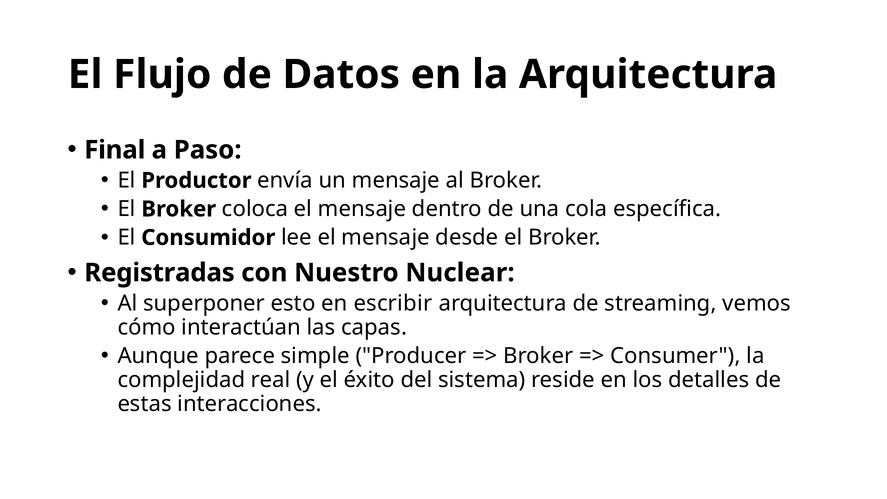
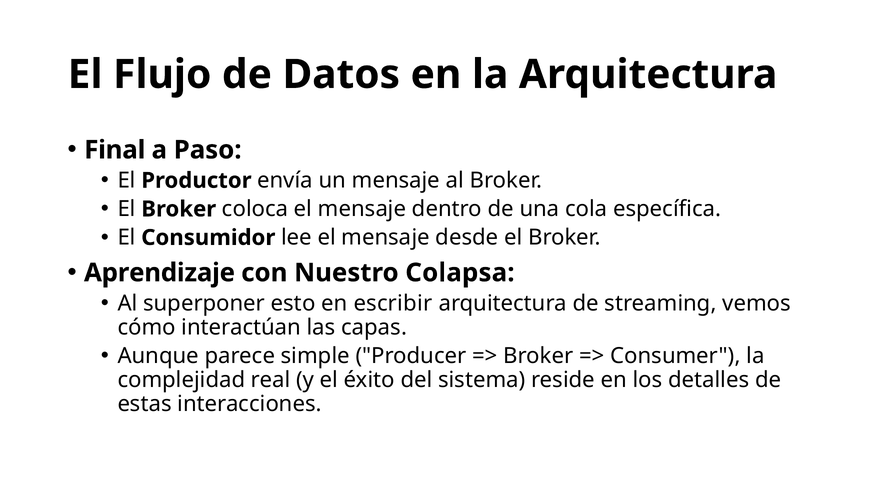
Registradas: Registradas -> Aprendizaje
Nuclear: Nuclear -> Colapsa
